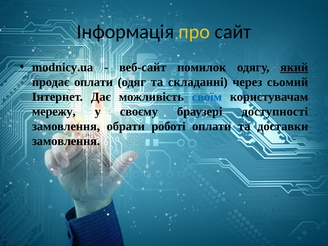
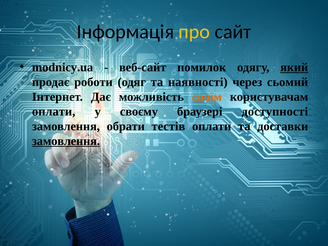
продає оплати: оплати -> роботи
складанні: складанні -> наявності
своїм colour: blue -> orange
мережу at (54, 112): мережу -> оплати
роботі: роботі -> тестів
замовлення at (66, 141) underline: none -> present
